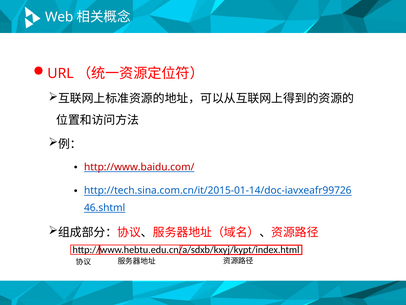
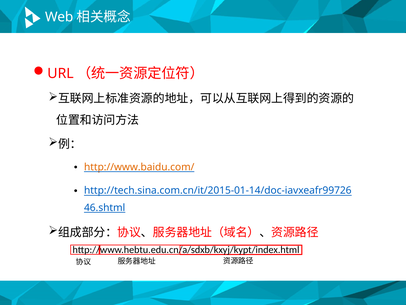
http://www.baidu.com/ colour: red -> orange
